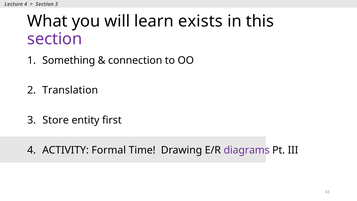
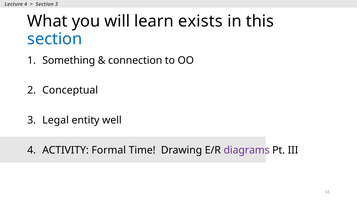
section at (55, 39) colour: purple -> blue
Translation: Translation -> Conceptual
Store: Store -> Legal
first: first -> well
